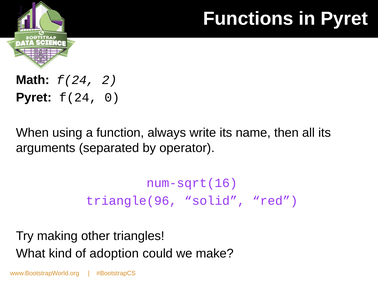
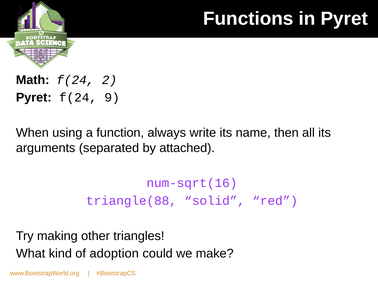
0: 0 -> 9
operator: operator -> attached
triangle(96: triangle(96 -> triangle(88
